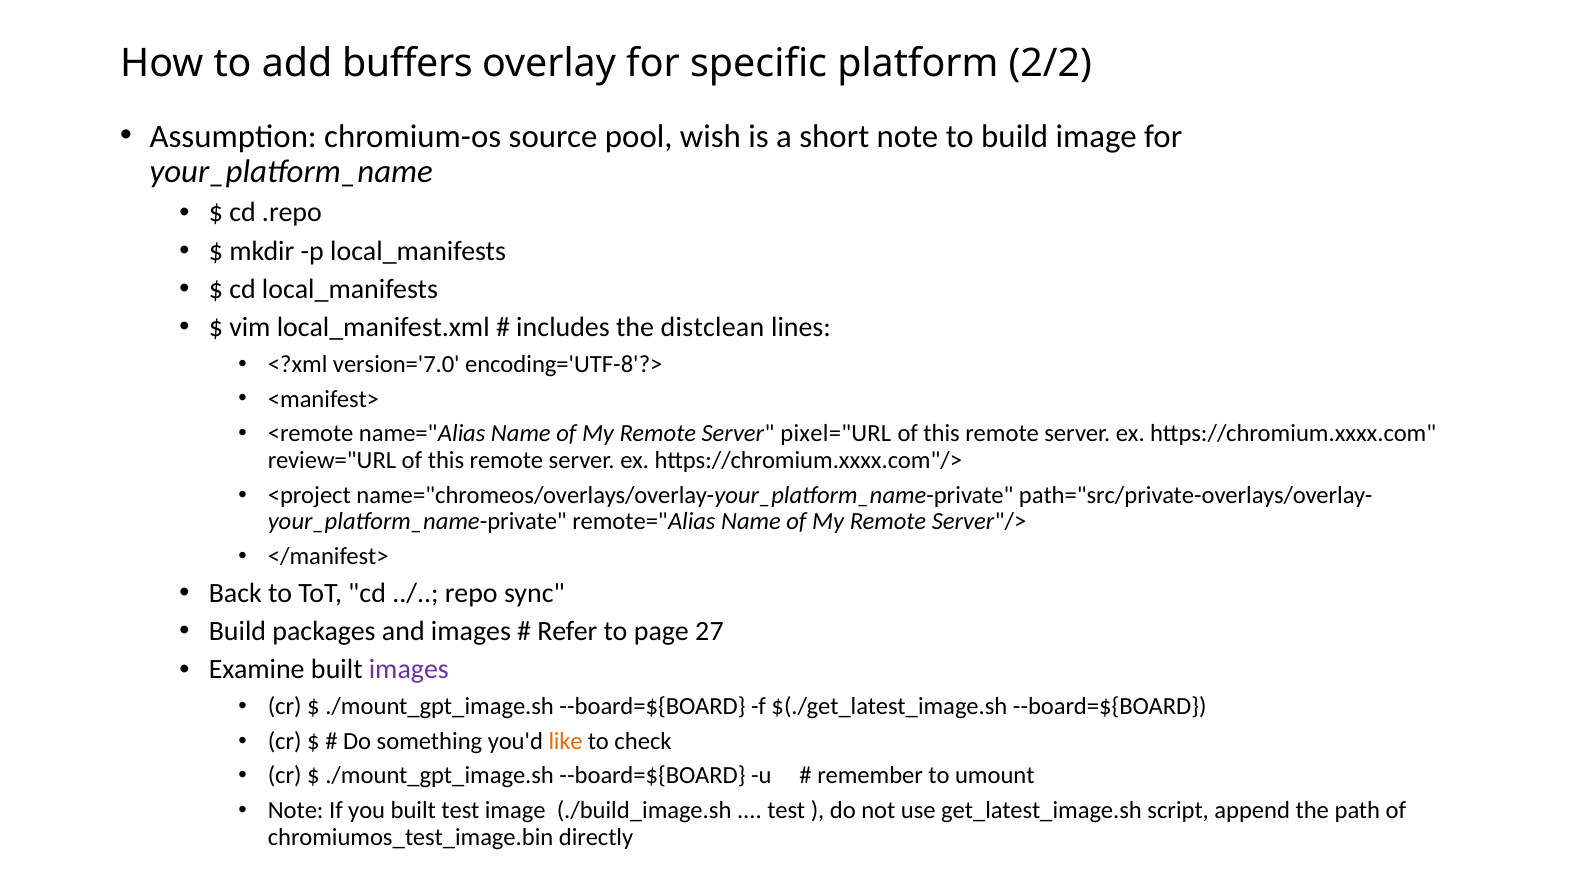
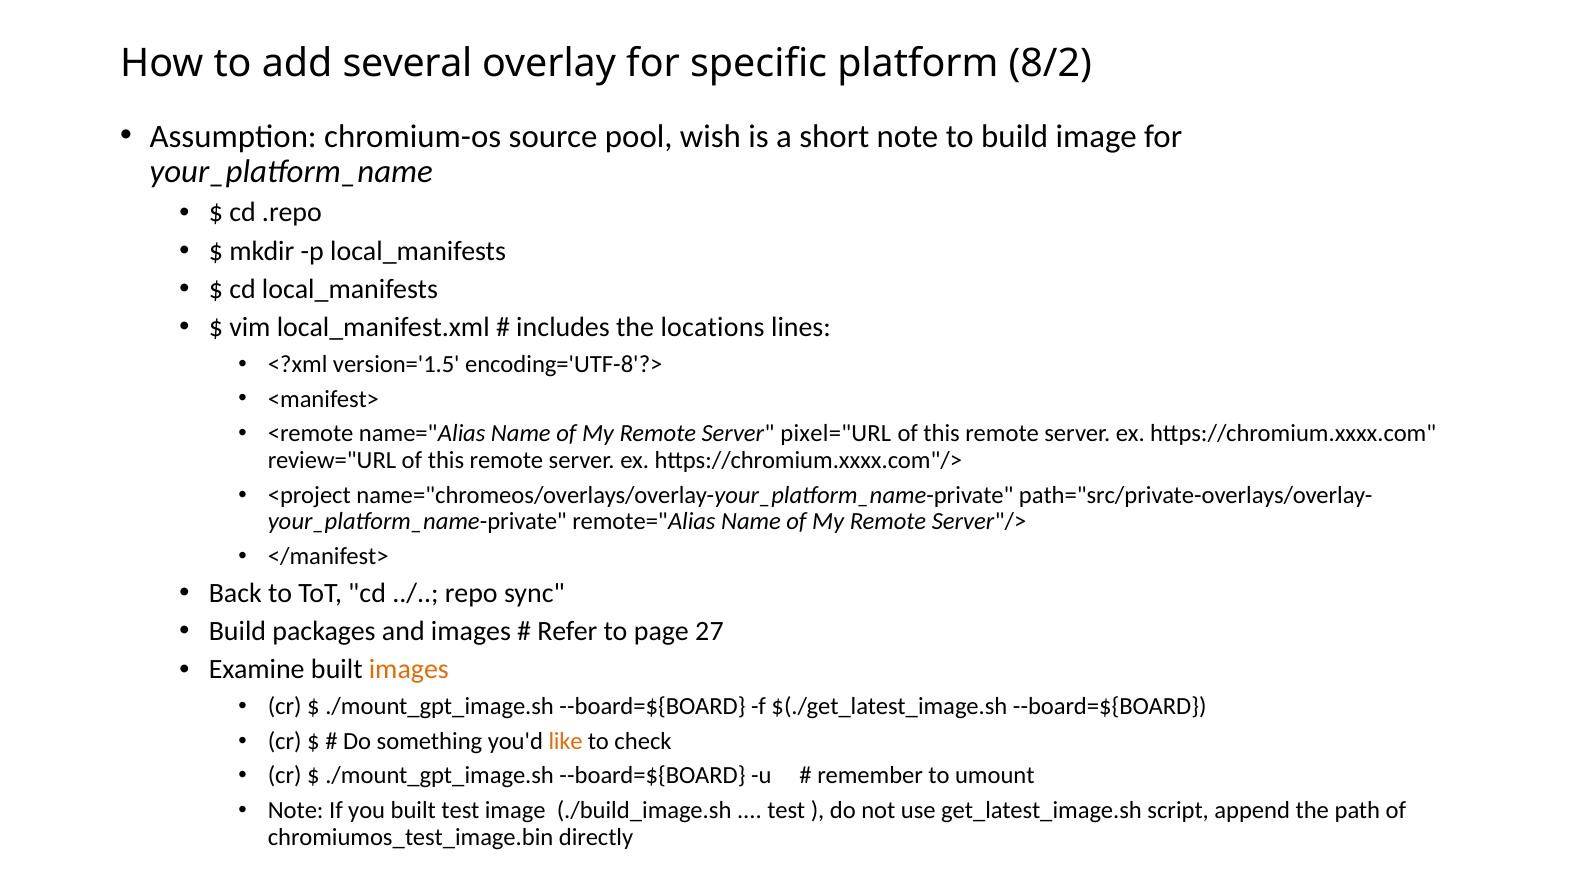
buffers: buffers -> several
2/2: 2/2 -> 8/2
distclean: distclean -> locations
version='7.0: version='7.0 -> version='1.5
images at (409, 670) colour: purple -> orange
